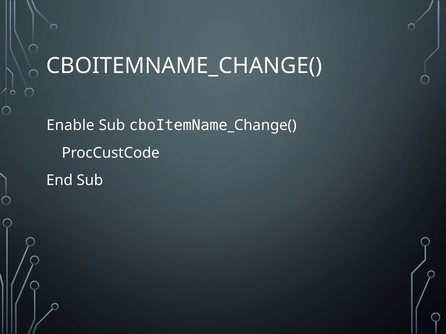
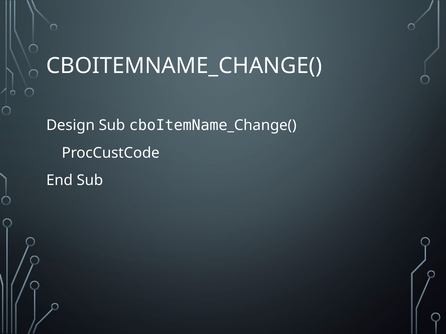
Enable: Enable -> Design
